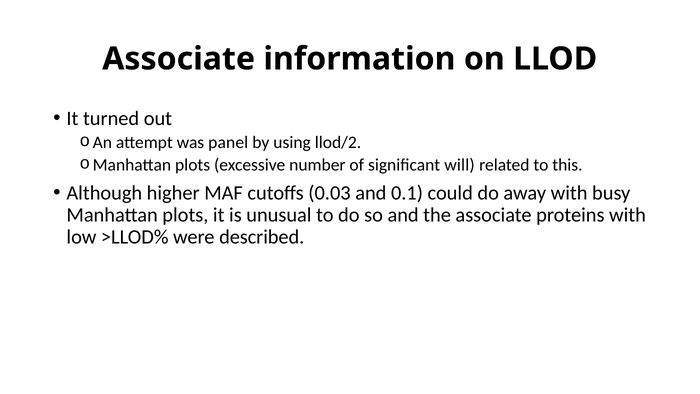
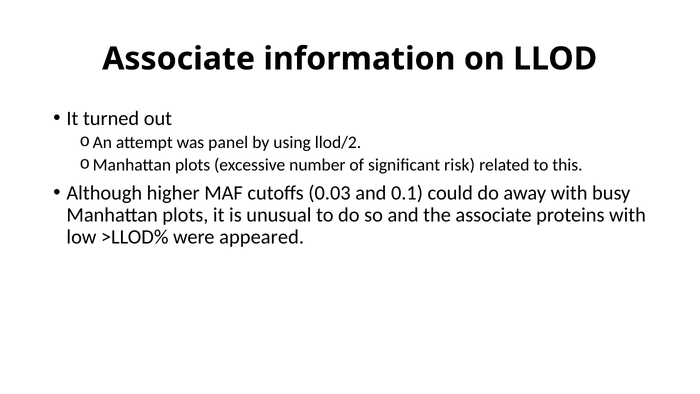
will: will -> risk
described: described -> appeared
